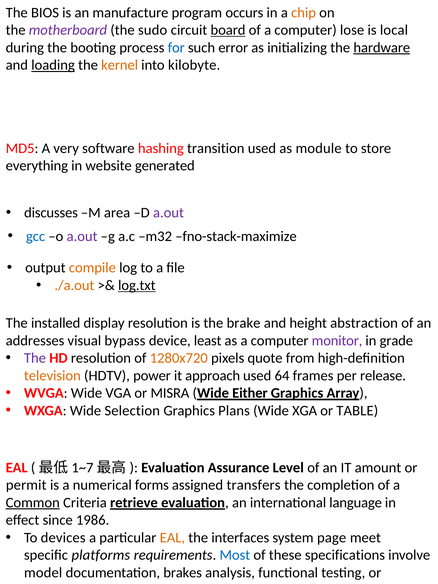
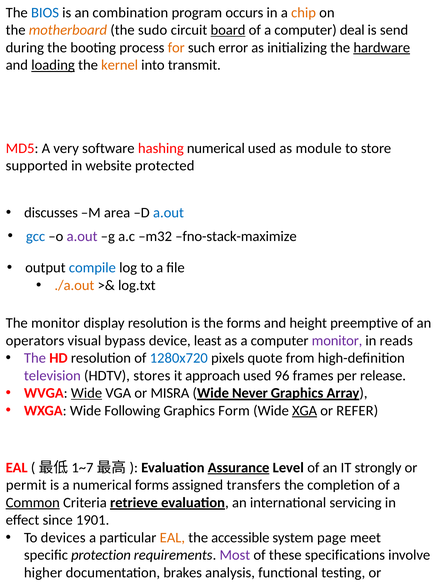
BIOS colour: black -> blue
manufacture: manufacture -> combination
motherboard colour: purple -> orange
lose: lose -> deal
local: local -> send
for colour: blue -> orange
kilobyte: kilobyte -> transmit
hashing transition: transition -> numerical
everything: everything -> supported
generated: generated -> protected
a.out at (168, 213) colour: purple -> blue
compile colour: orange -> blue
log.txt underline: present -> none
The installed: installed -> monitor
the brake: brake -> forms
abstraction: abstraction -> preemptive
addresses: addresses -> operators
grade: grade -> reads
1280x720 colour: orange -> blue
television colour: orange -> purple
power: power -> stores
64: 64 -> 96
Wide at (86, 393) underline: none -> present
Either: Either -> Never
Selection: Selection -> Following
Plans: Plans -> Form
XGA underline: none -> present
TABLE: TABLE -> REFER
Assurance underline: none -> present
amount: amount -> strongly
language: language -> servicing
1986: 1986 -> 1901
interfaces: interfaces -> accessible
platforms: platforms -> protection
Most colour: blue -> purple
model: model -> higher
